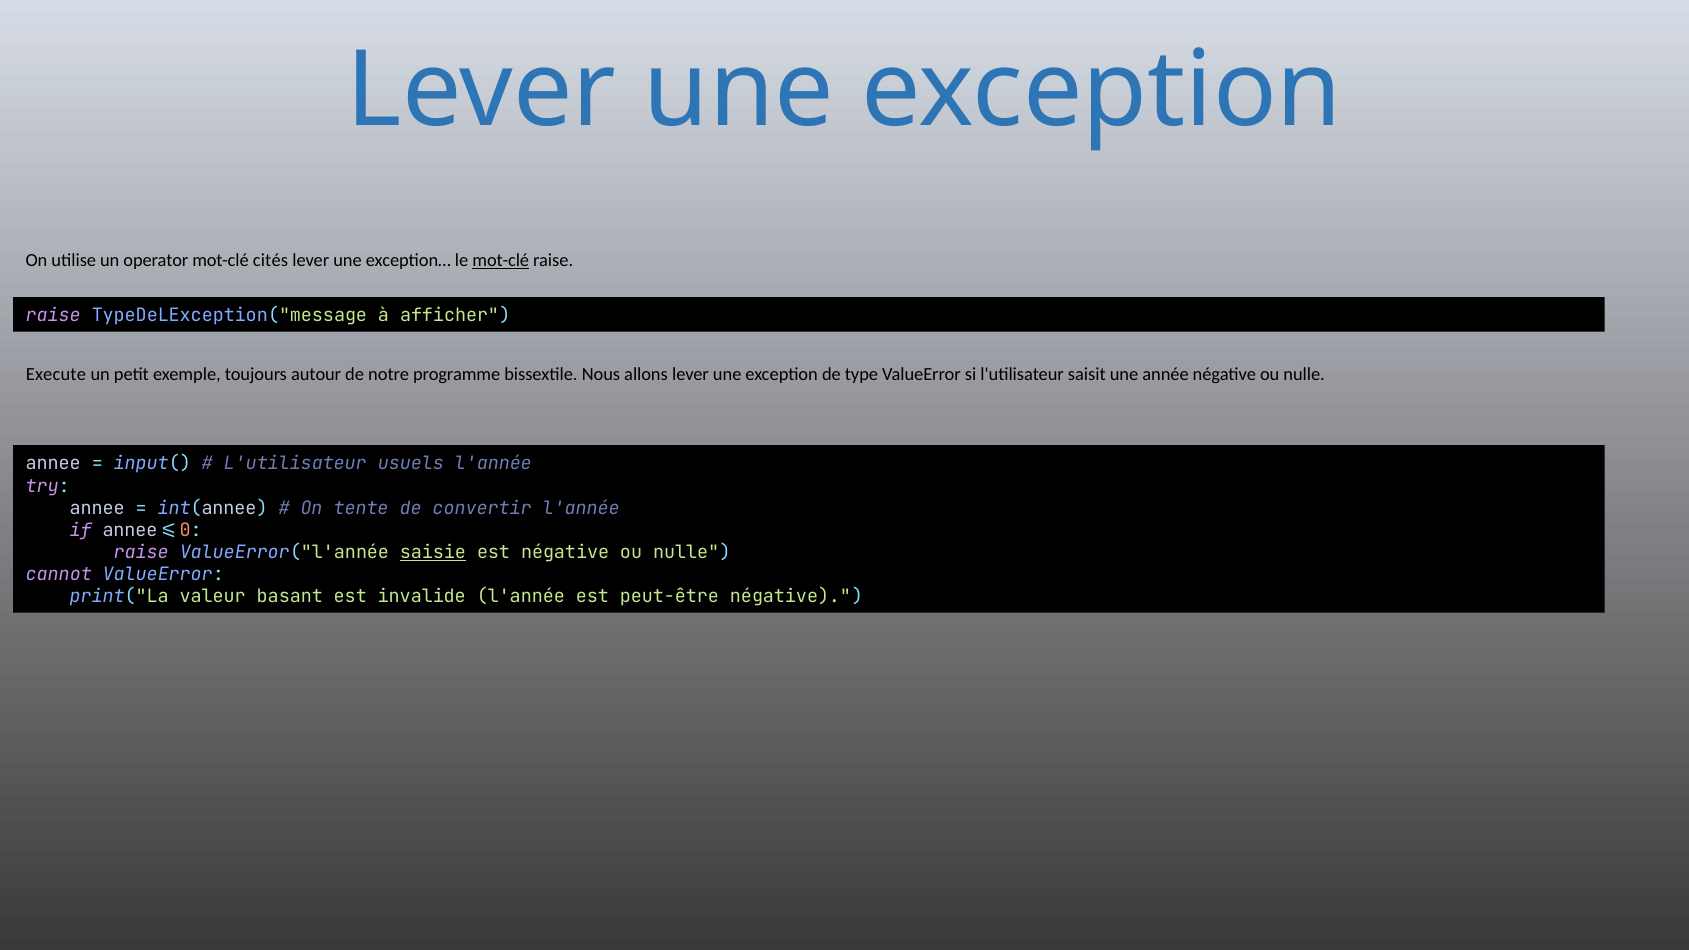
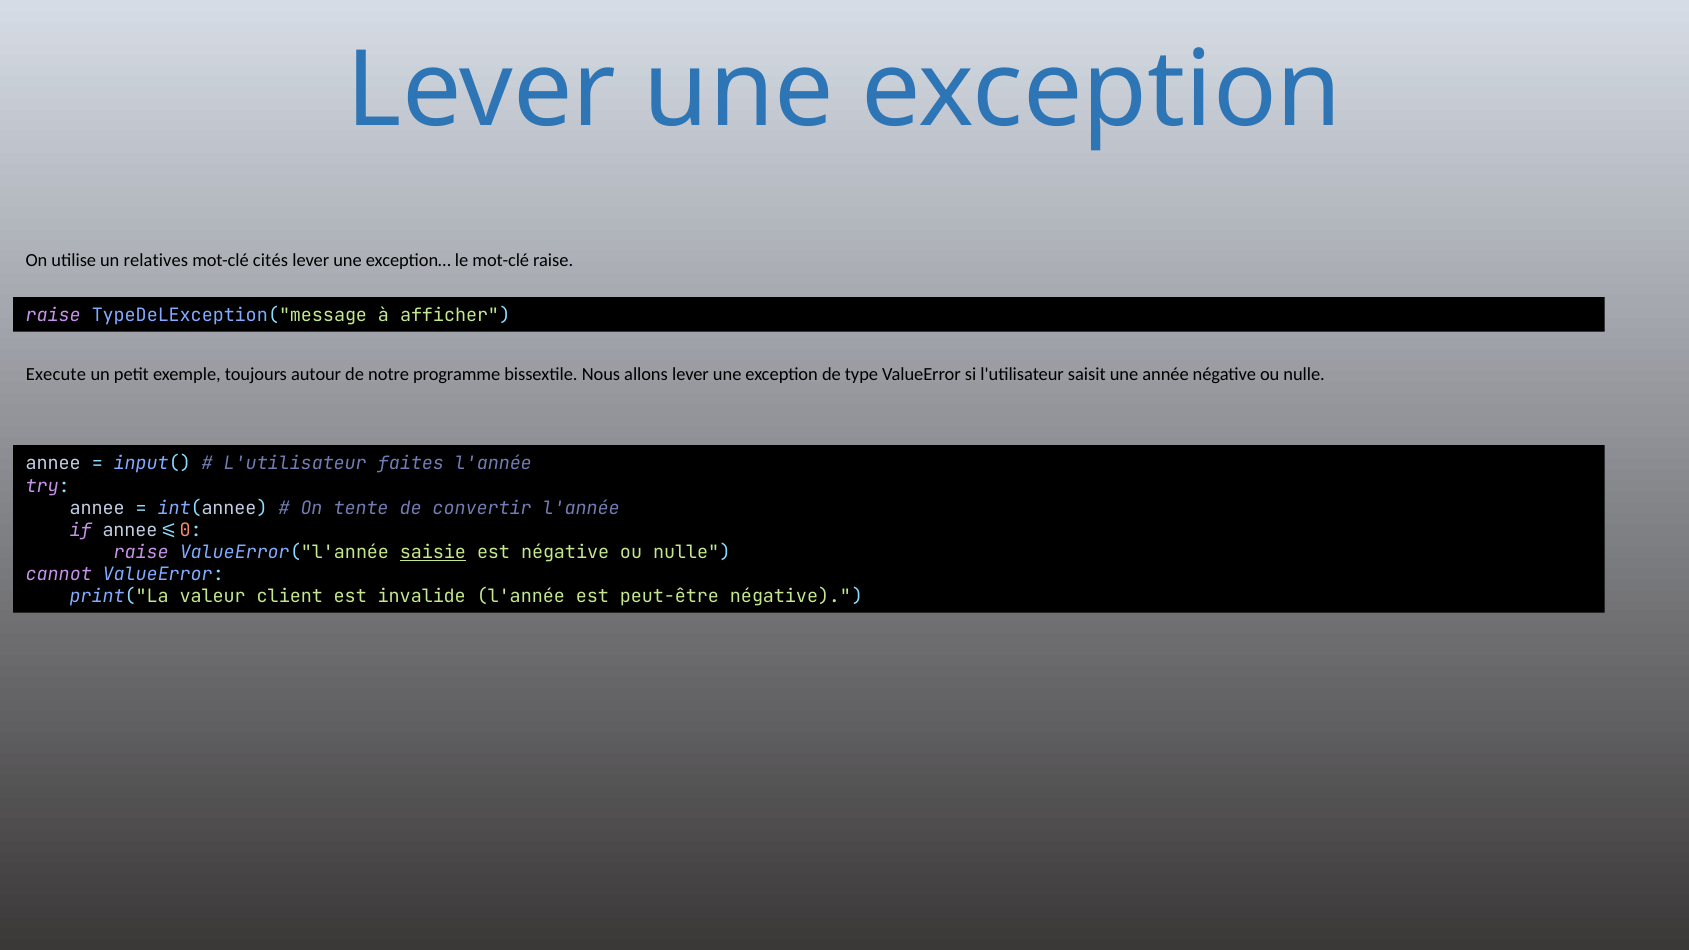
operator: operator -> relatives
mot-clé at (501, 261) underline: present -> none
usuels: usuels -> faites
basant: basant -> client
